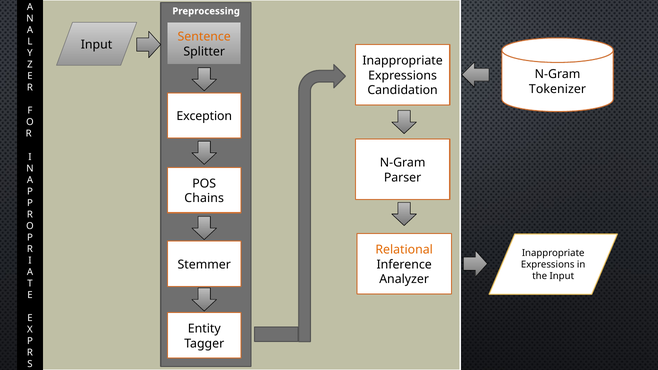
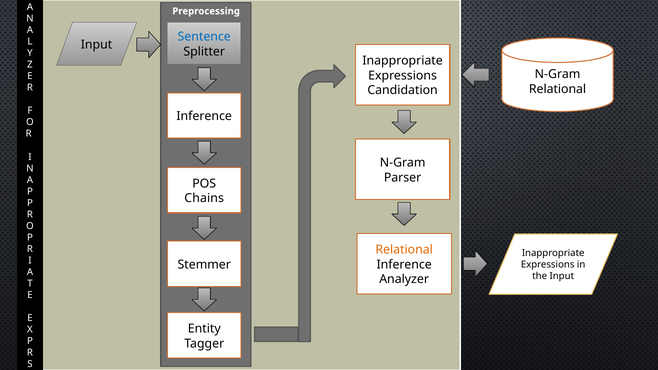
Sentence colour: orange -> blue
Tokenizer at (558, 89): Tokenizer -> Relational
Exception at (204, 116): Exception -> Inference
